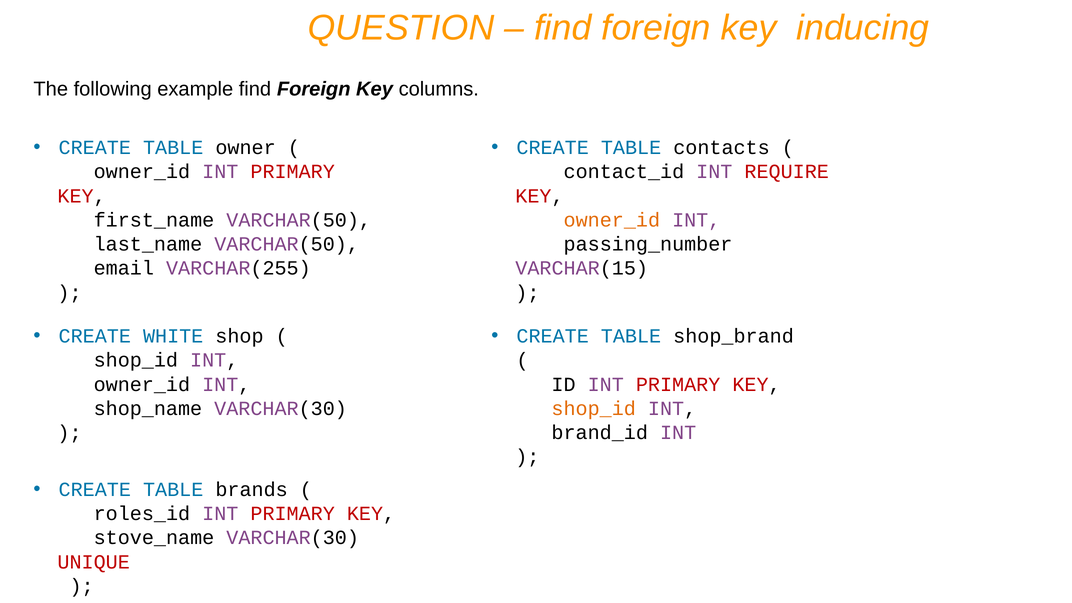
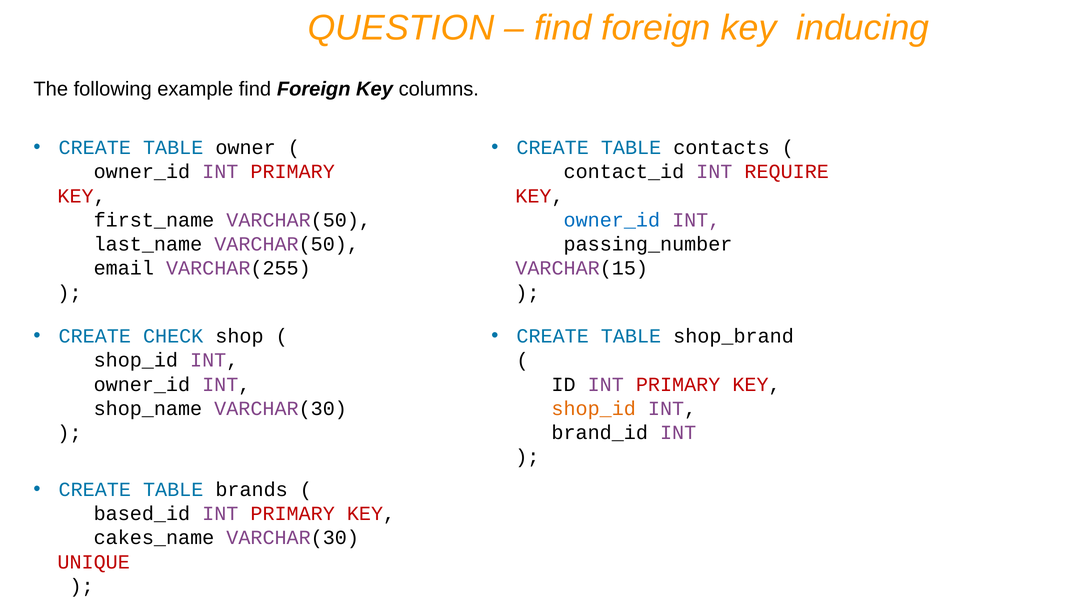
owner_id at (612, 220) colour: orange -> blue
WHITE: WHITE -> CHECK
roles_id: roles_id -> based_id
stove_name: stove_name -> cakes_name
